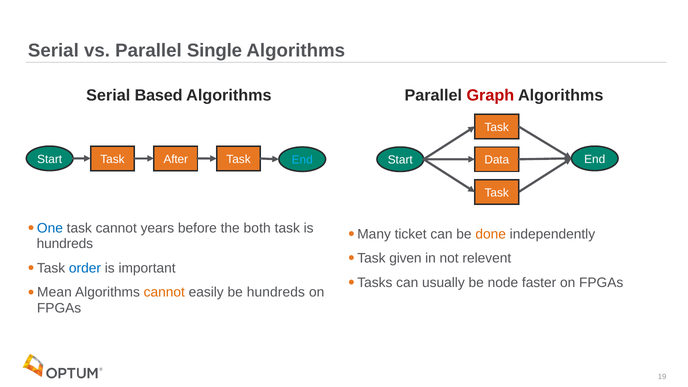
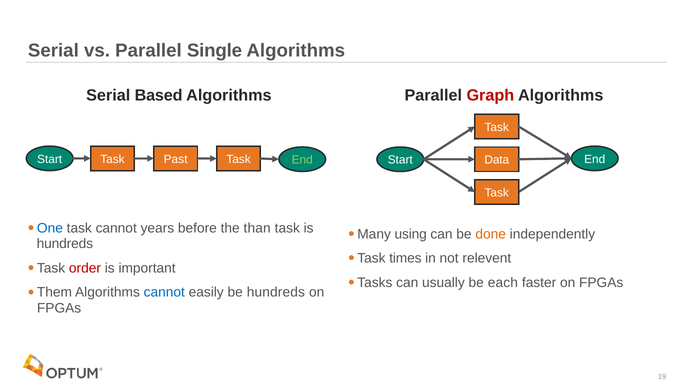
After: After -> Past
End at (302, 160) colour: light blue -> light green
both: both -> than
ticket: ticket -> using
given: given -> times
order colour: blue -> red
node: node -> each
Mean: Mean -> Them
cannot at (164, 292) colour: orange -> blue
